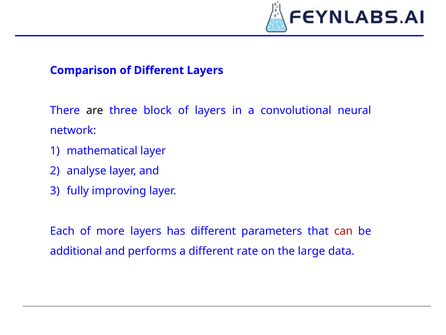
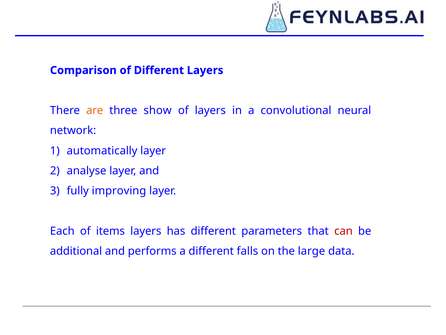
are colour: black -> orange
block: block -> show
mathematical: mathematical -> automatically
more: more -> items
rate: rate -> falls
